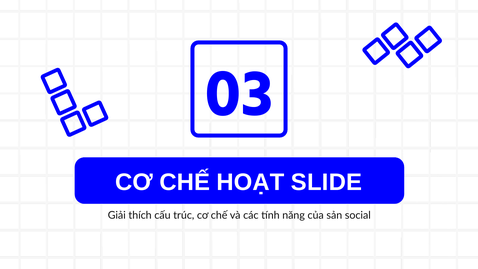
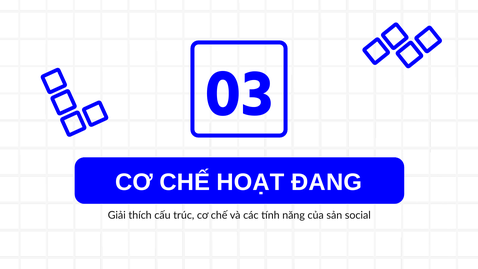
SLIDE: SLIDE -> ĐANG
